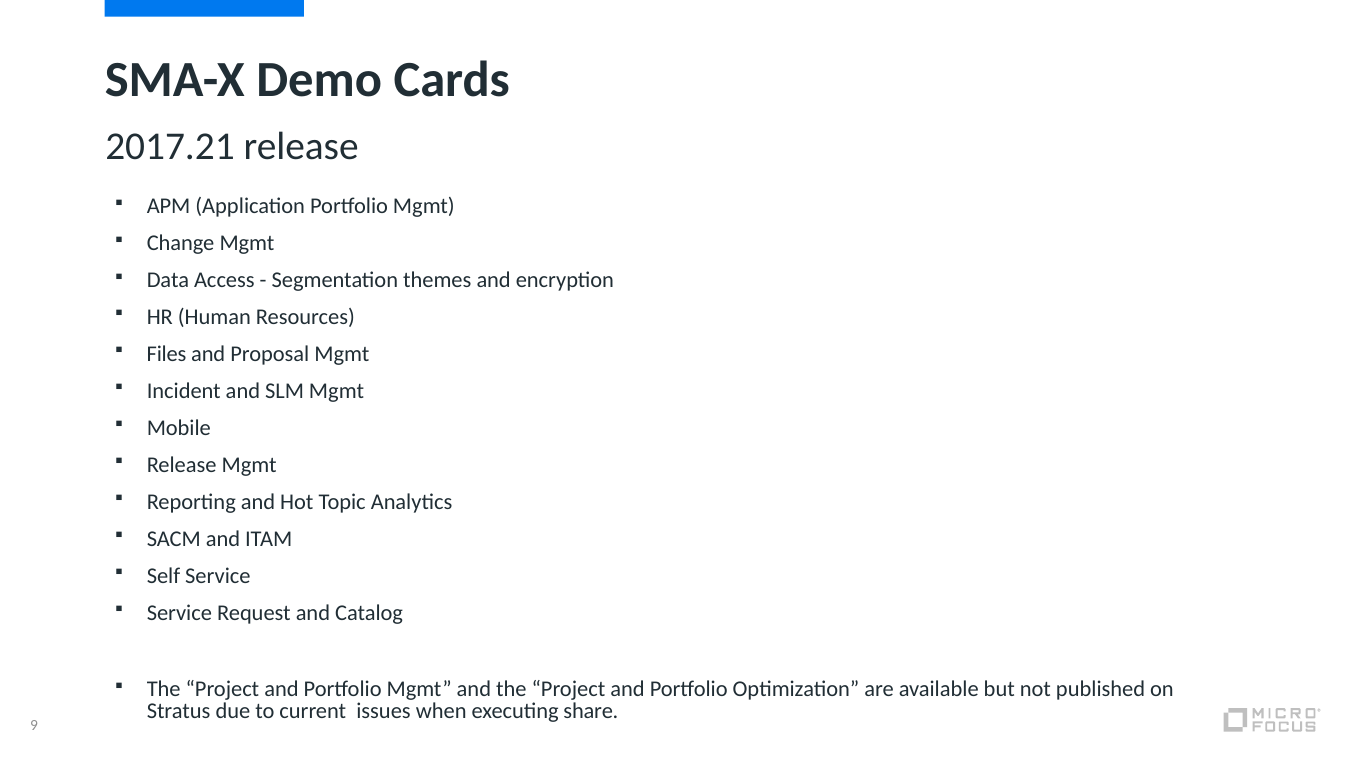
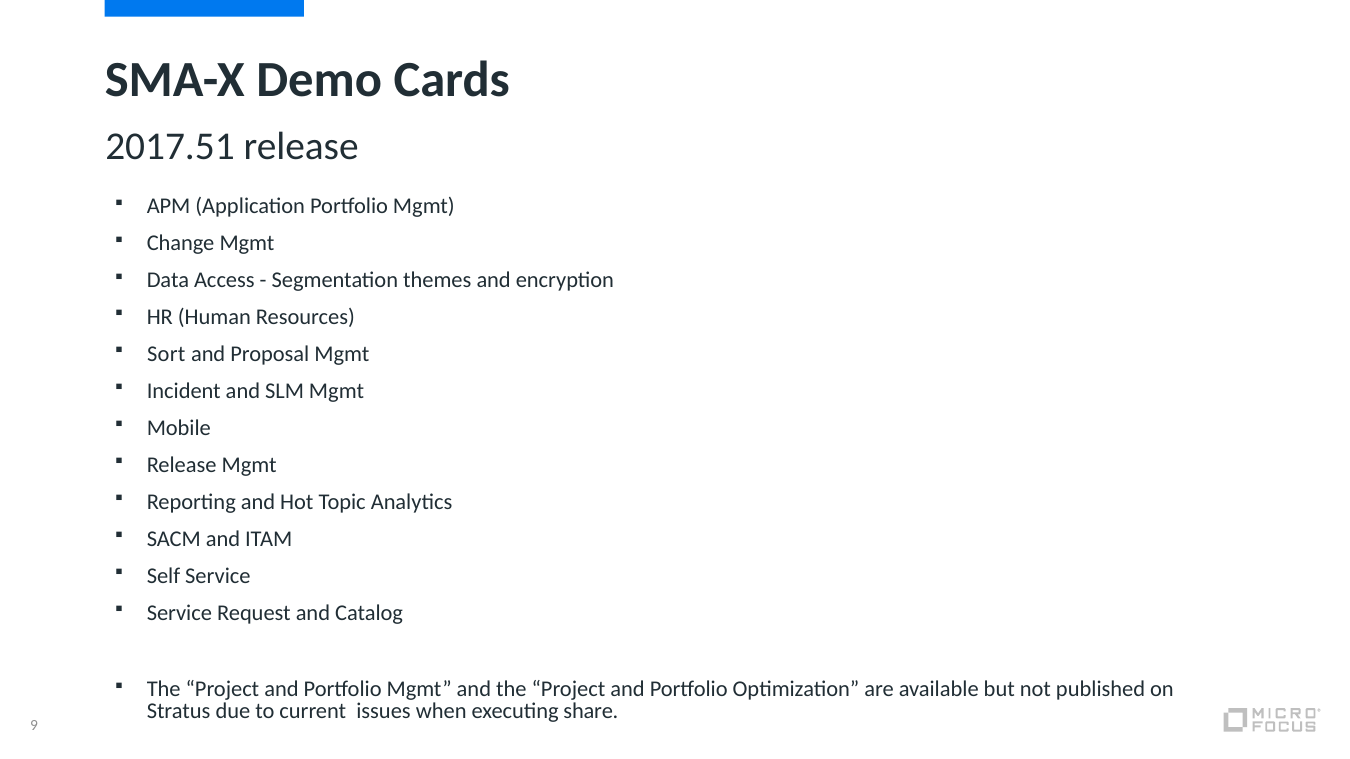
2017.21: 2017.21 -> 2017.51
Files: Files -> Sort
